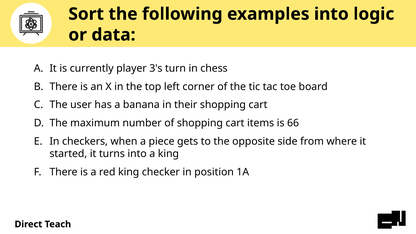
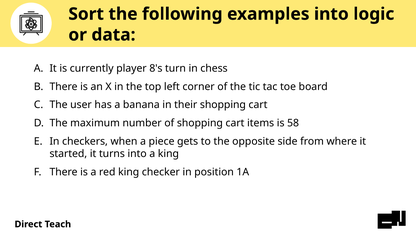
3's: 3's -> 8's
66: 66 -> 58
